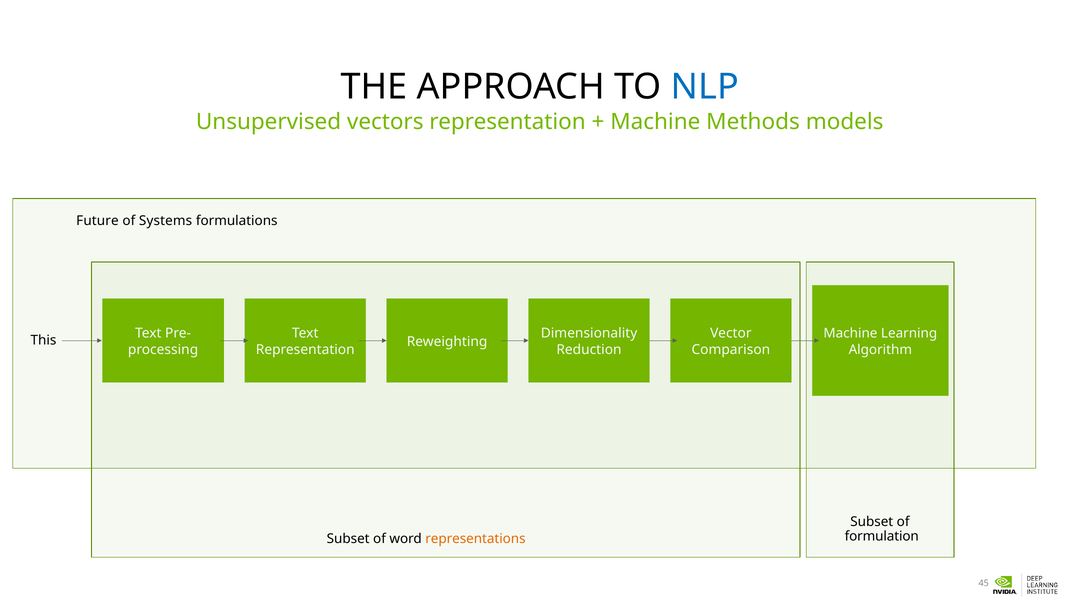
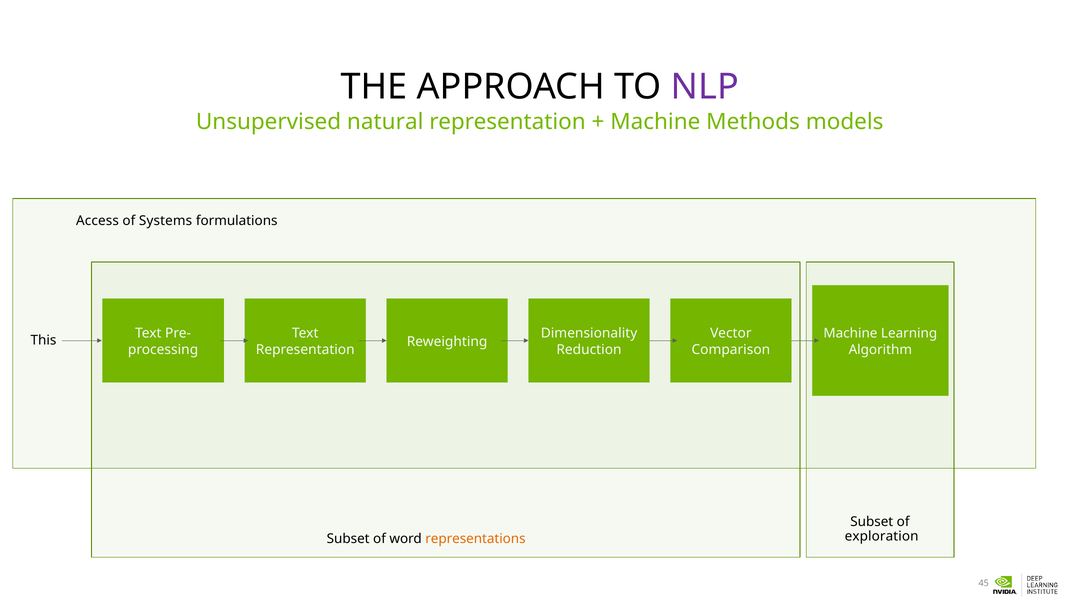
NLP colour: blue -> purple
vectors: vectors -> natural
Future: Future -> Access
formulation: formulation -> exploration
